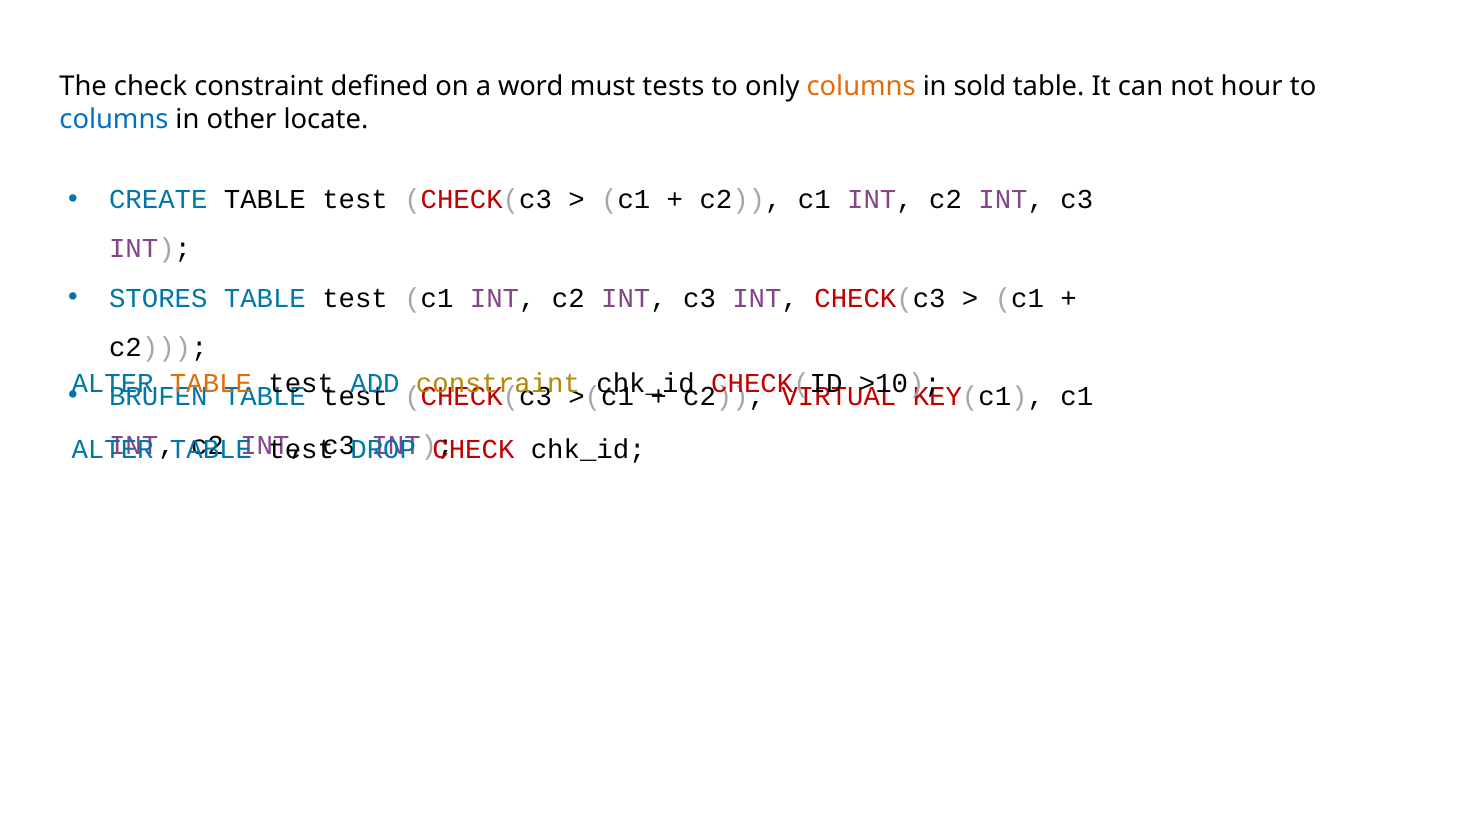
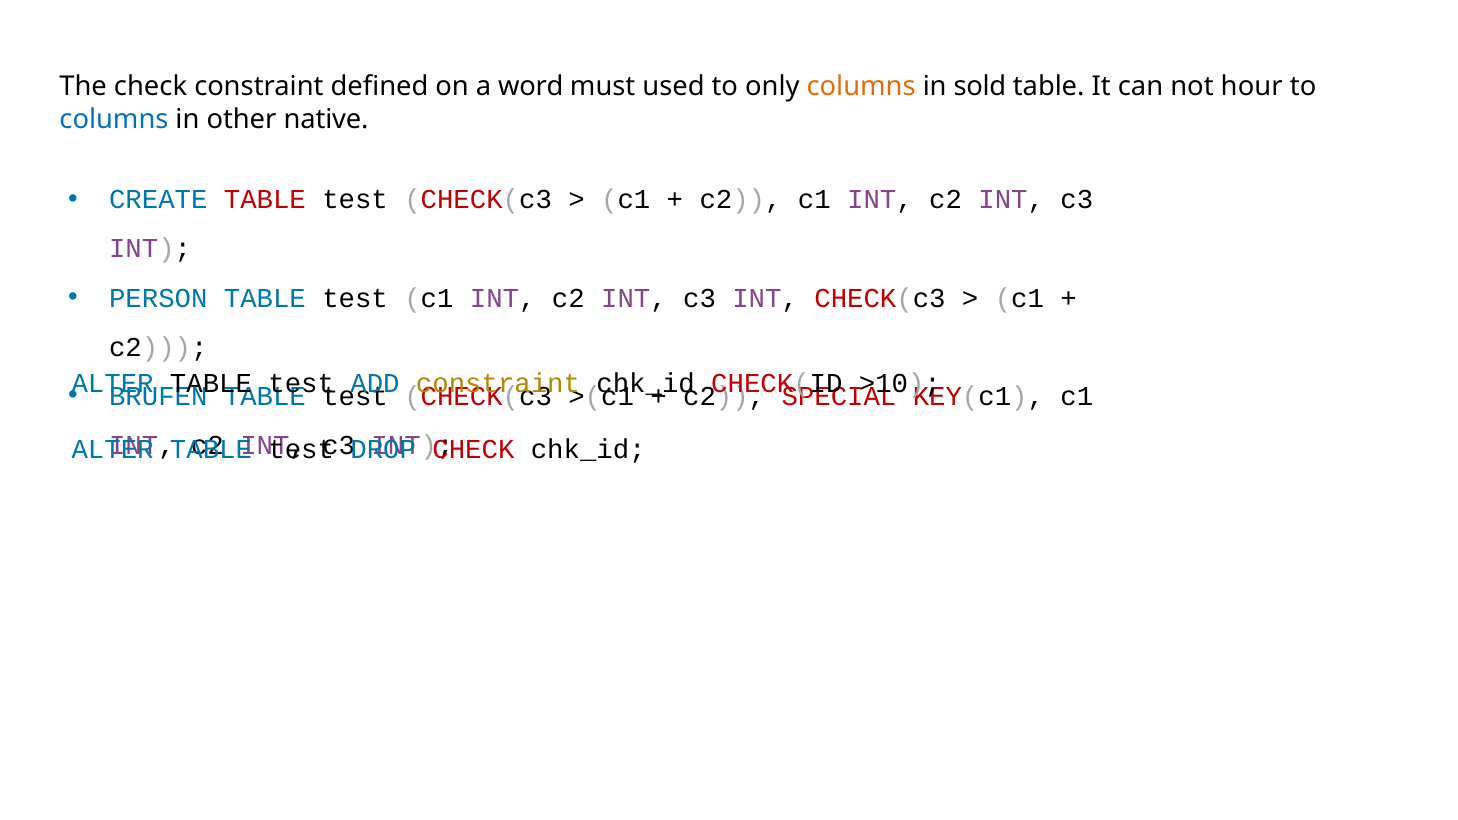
tests: tests -> used
locate: locate -> native
TABLE at (265, 200) colour: black -> red
STORES: STORES -> PERSON
TABLE at (211, 384) colour: orange -> black
VIRTUAL: VIRTUAL -> SPECIAL
